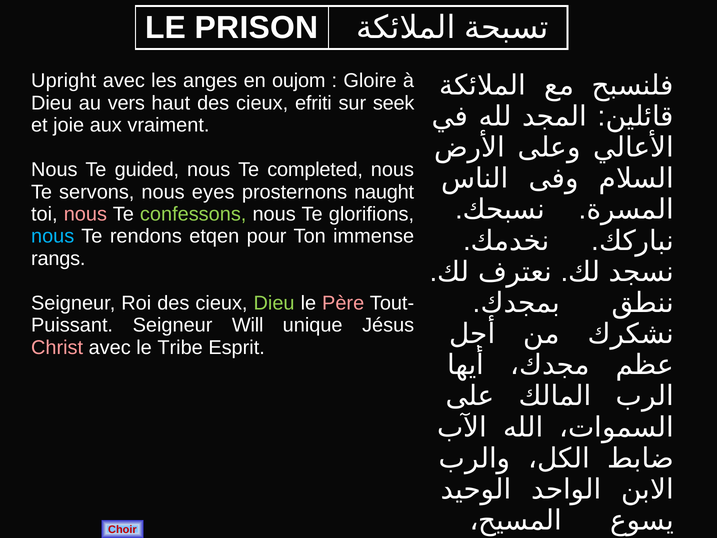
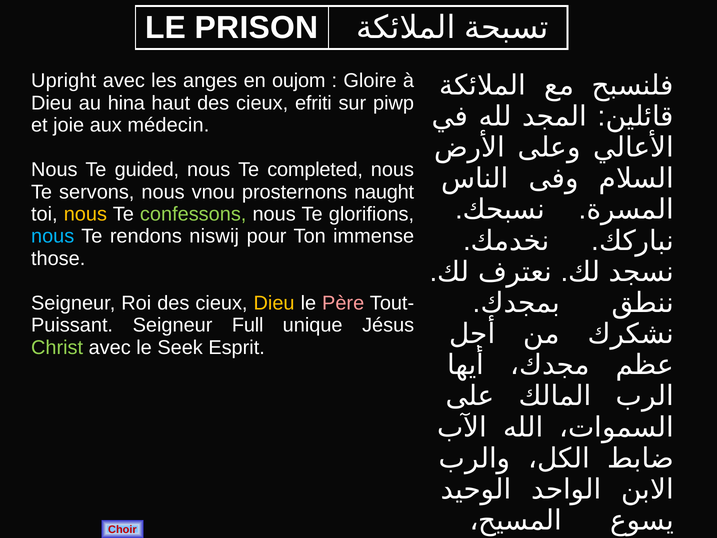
vers: vers -> hina
seek: seek -> piwp
vraiment: vraiment -> médecin
eyes: eyes -> vnou
nous at (85, 214) colour: pink -> yellow
etqen: etqen -> niswij
rangs: rangs -> those
Dieu at (274, 303) colour: light green -> yellow
Will: Will -> Full
Christ colour: pink -> light green
Tribe: Tribe -> Seek
